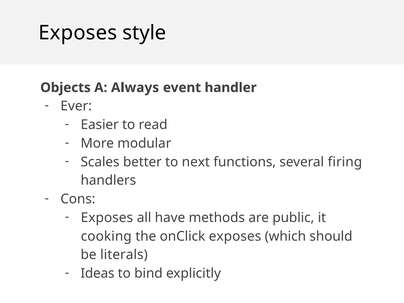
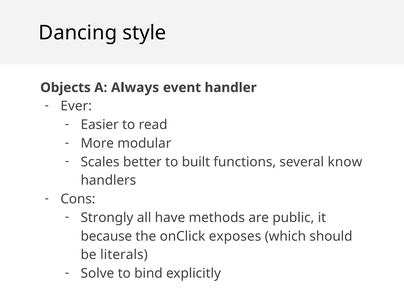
Exposes at (78, 33): Exposes -> Dancing
next: next -> built
firing: firing -> know
Exposes at (107, 218): Exposes -> Strongly
cooking: cooking -> because
Ideas: Ideas -> Solve
